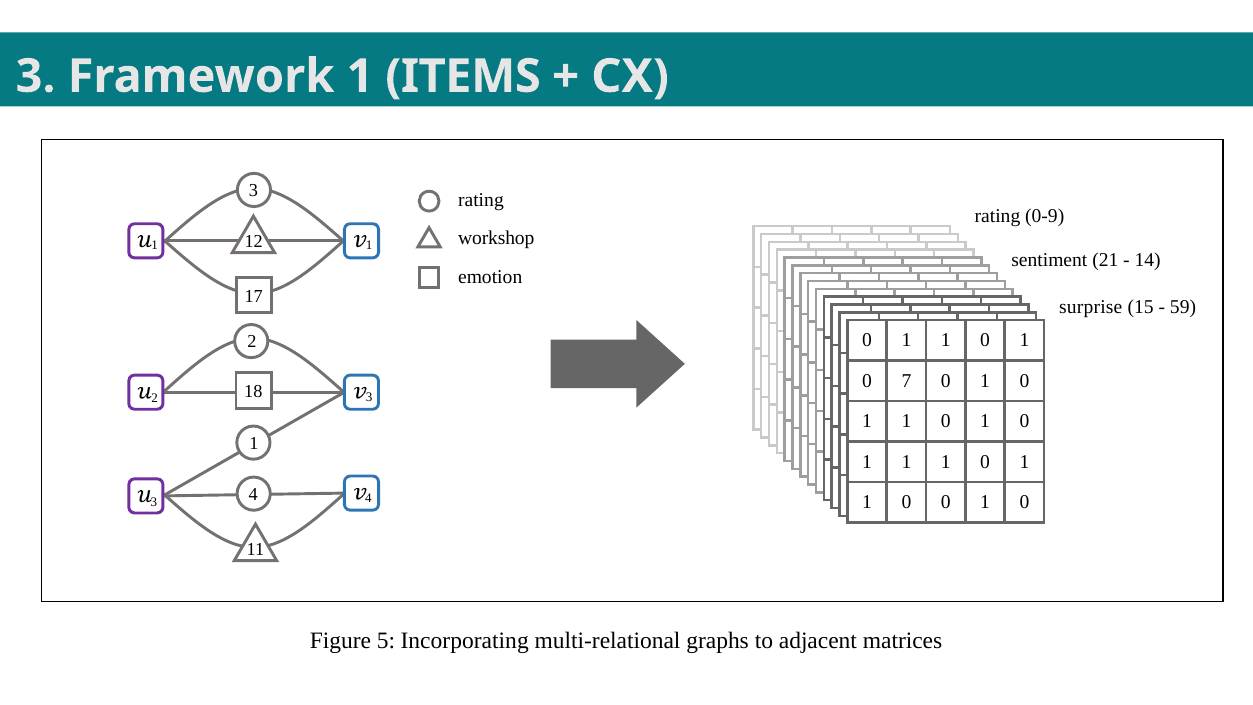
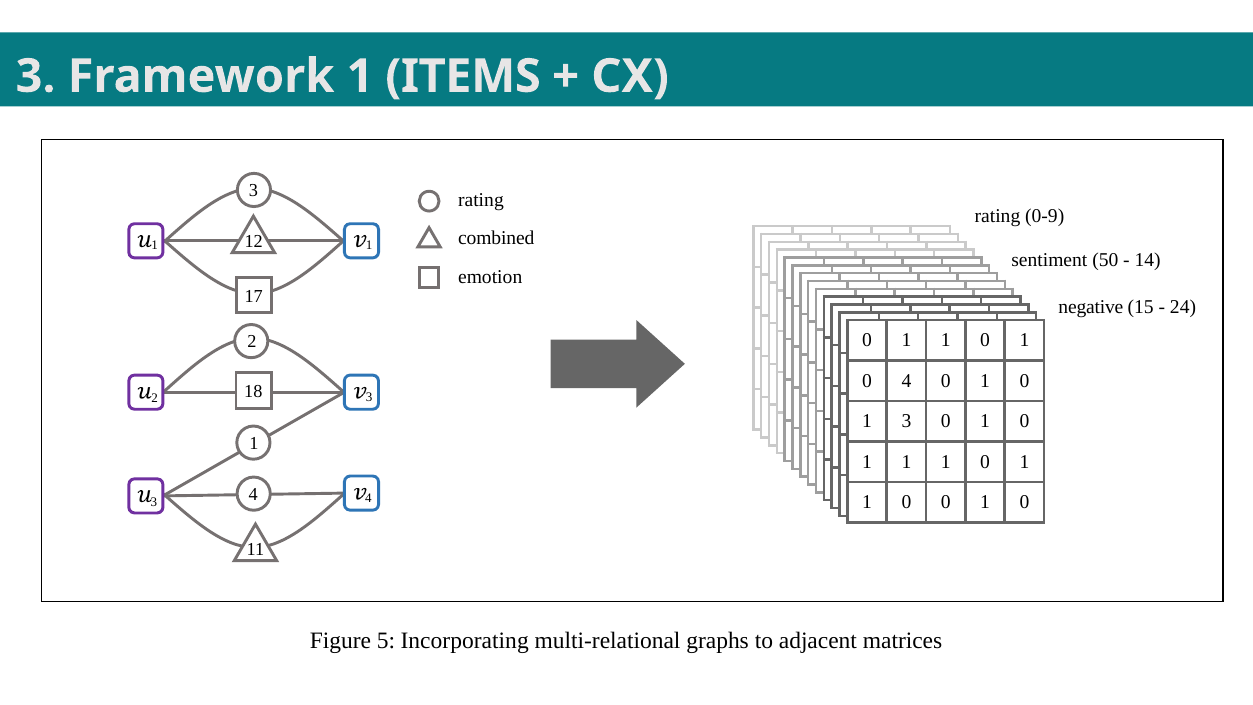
workshop: workshop -> combined
21: 21 -> 50
surprise: surprise -> negative
59: 59 -> 24
0 7: 7 -> 4
1 at (906, 421): 1 -> 3
